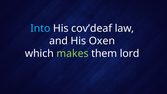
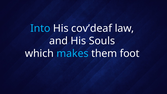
Oxen: Oxen -> Souls
makes colour: light green -> light blue
lord: lord -> foot
